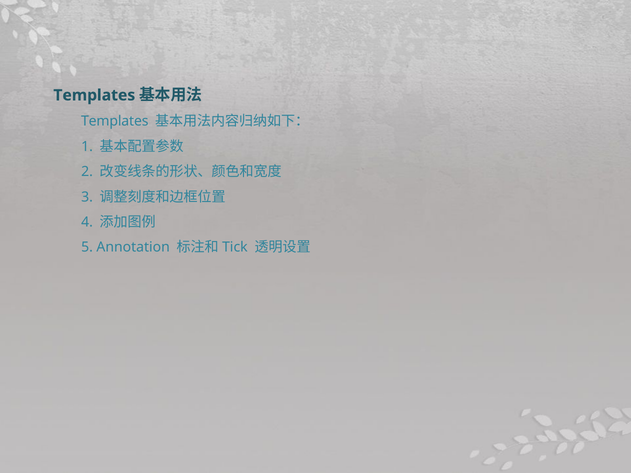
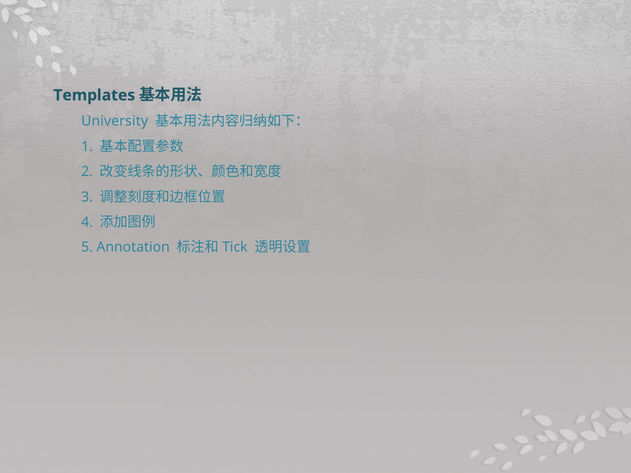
Templates at (115, 121): Templates -> University
